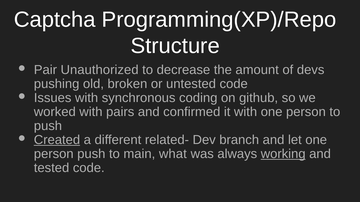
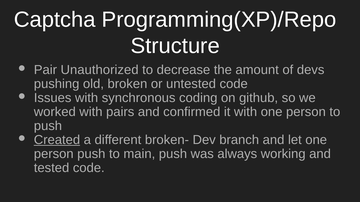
related-: related- -> broken-
main what: what -> push
working underline: present -> none
